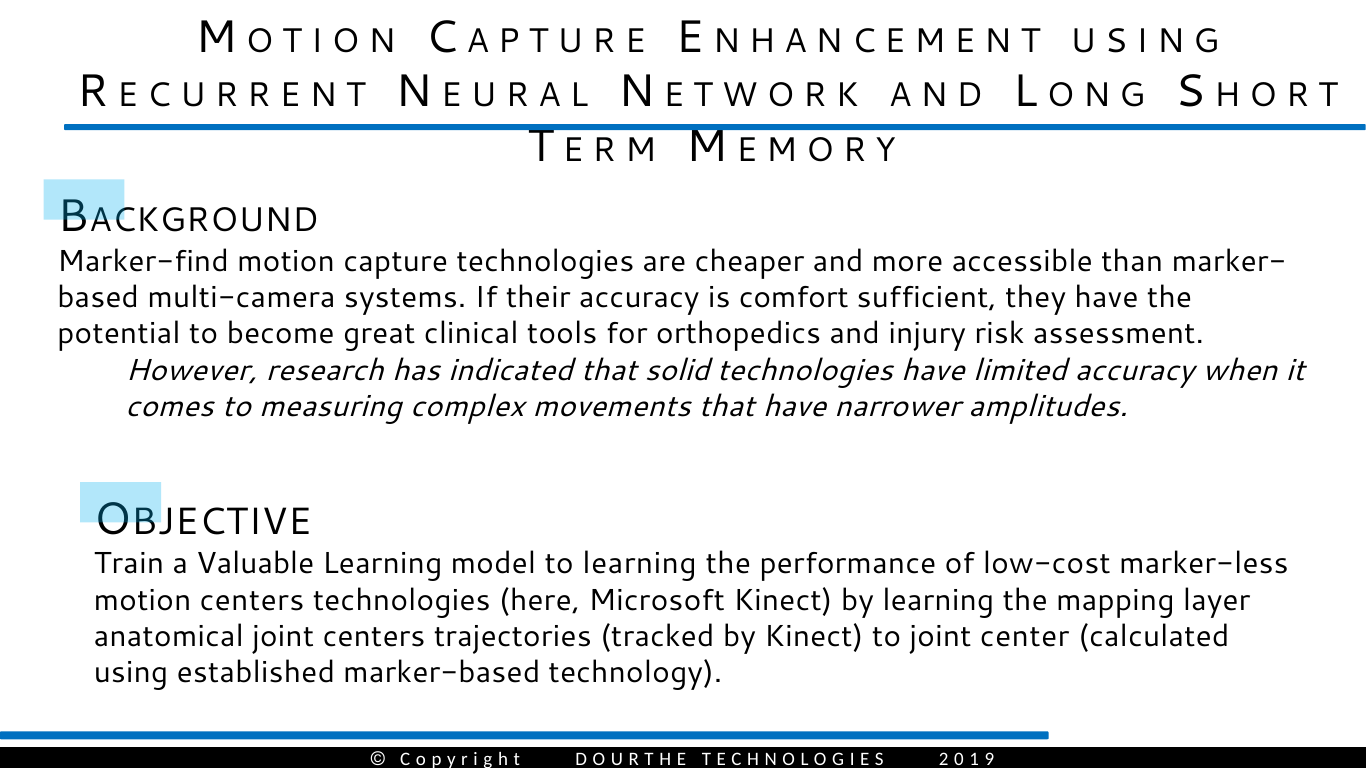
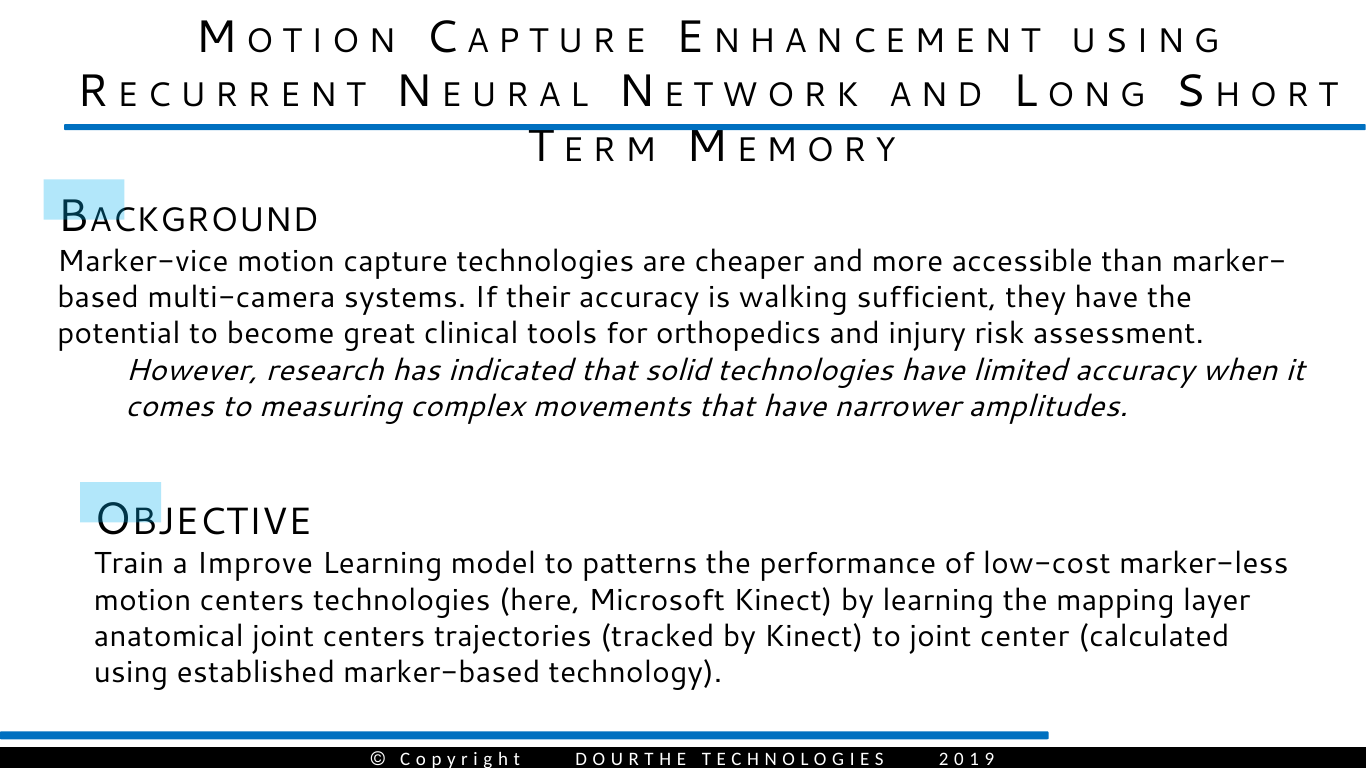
Marker-find: Marker-find -> Marker-vice
comfort: comfort -> walking
Valuable: Valuable -> Improve
to learning: learning -> patterns
